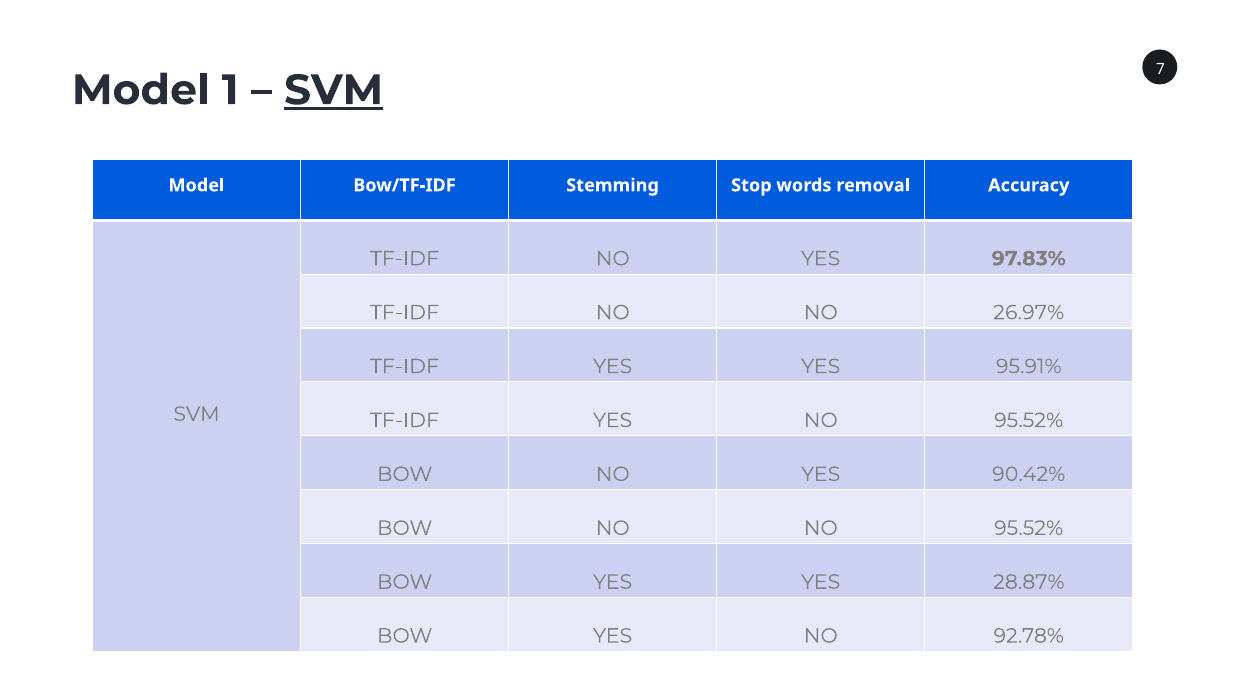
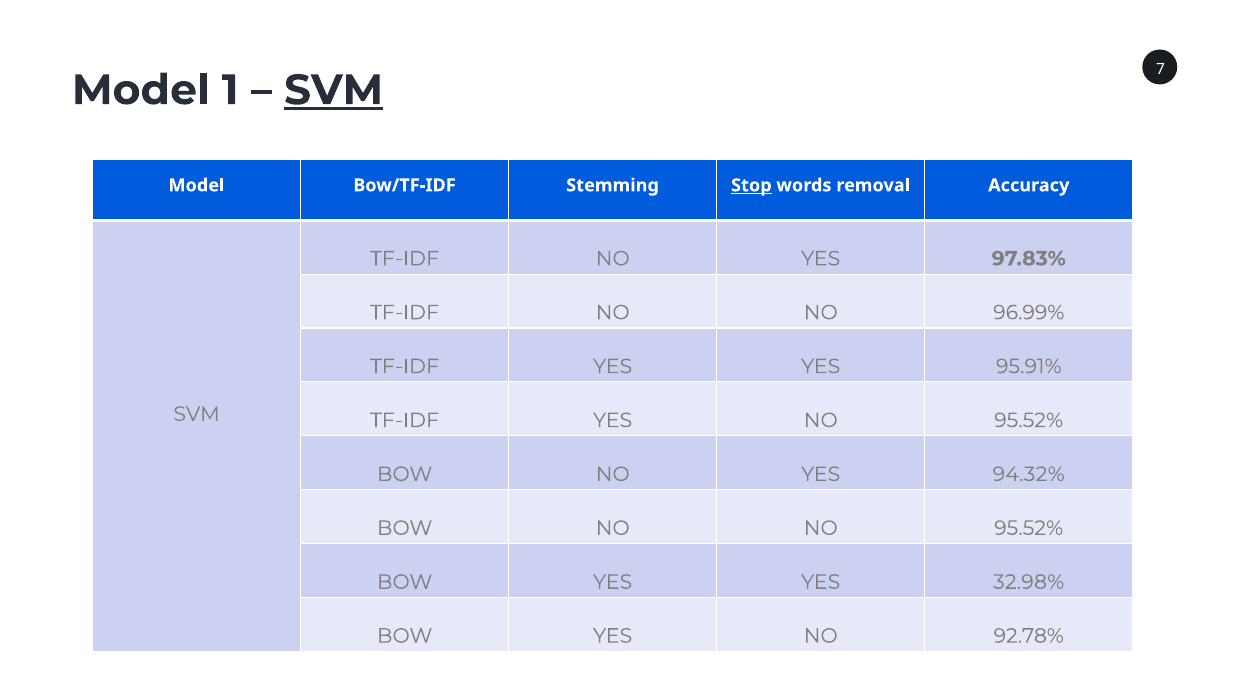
Stop underline: none -> present
26.97%: 26.97% -> 96.99%
90.42%: 90.42% -> 94.32%
28.87%: 28.87% -> 32.98%
